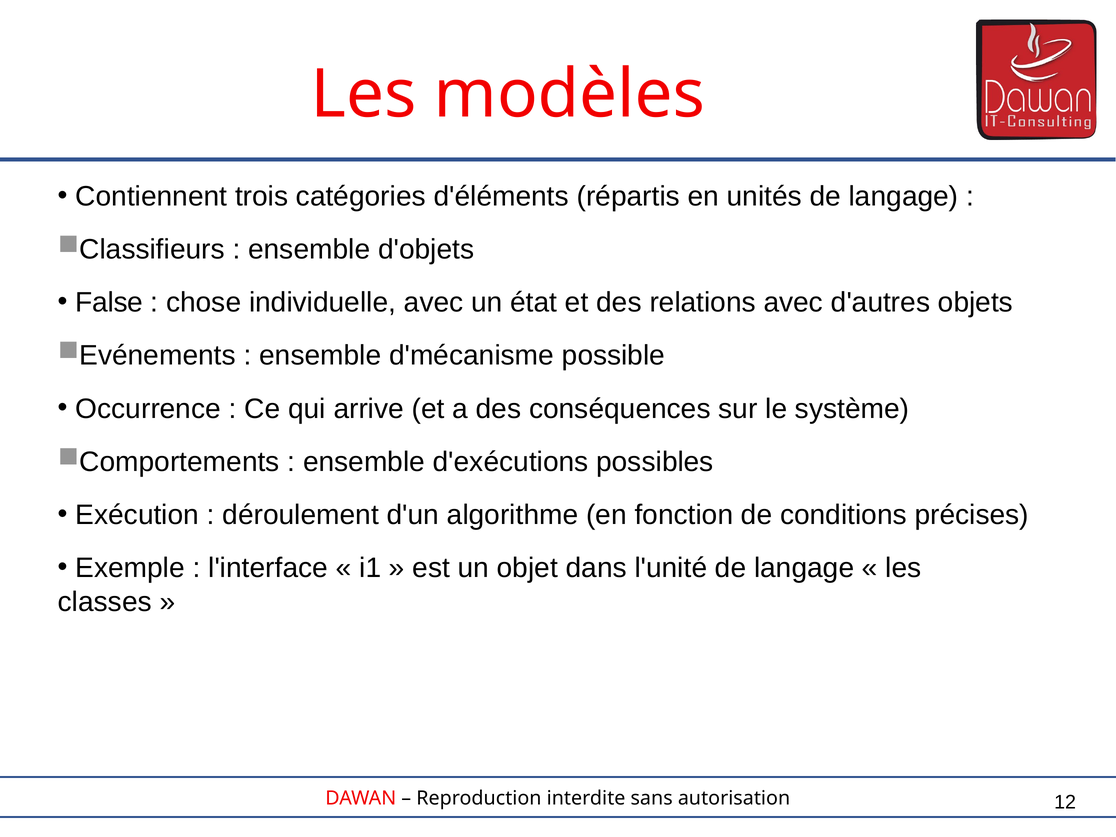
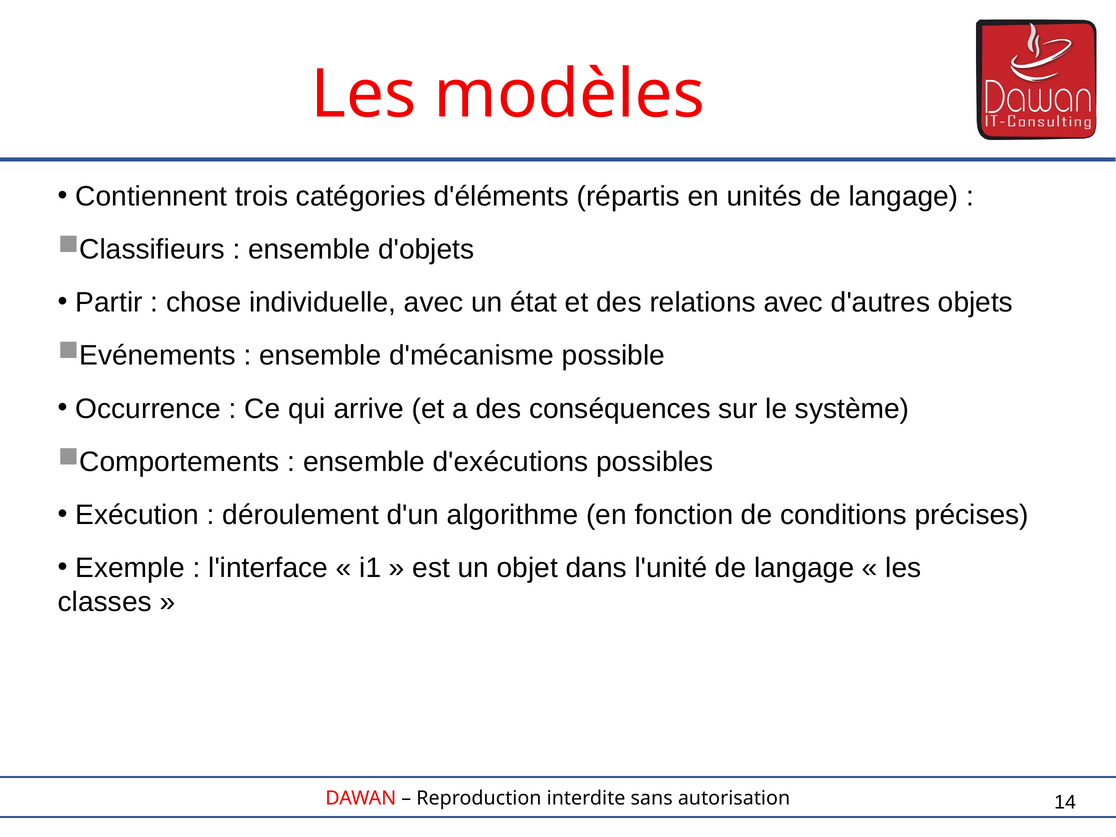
False: False -> Partir
12: 12 -> 14
